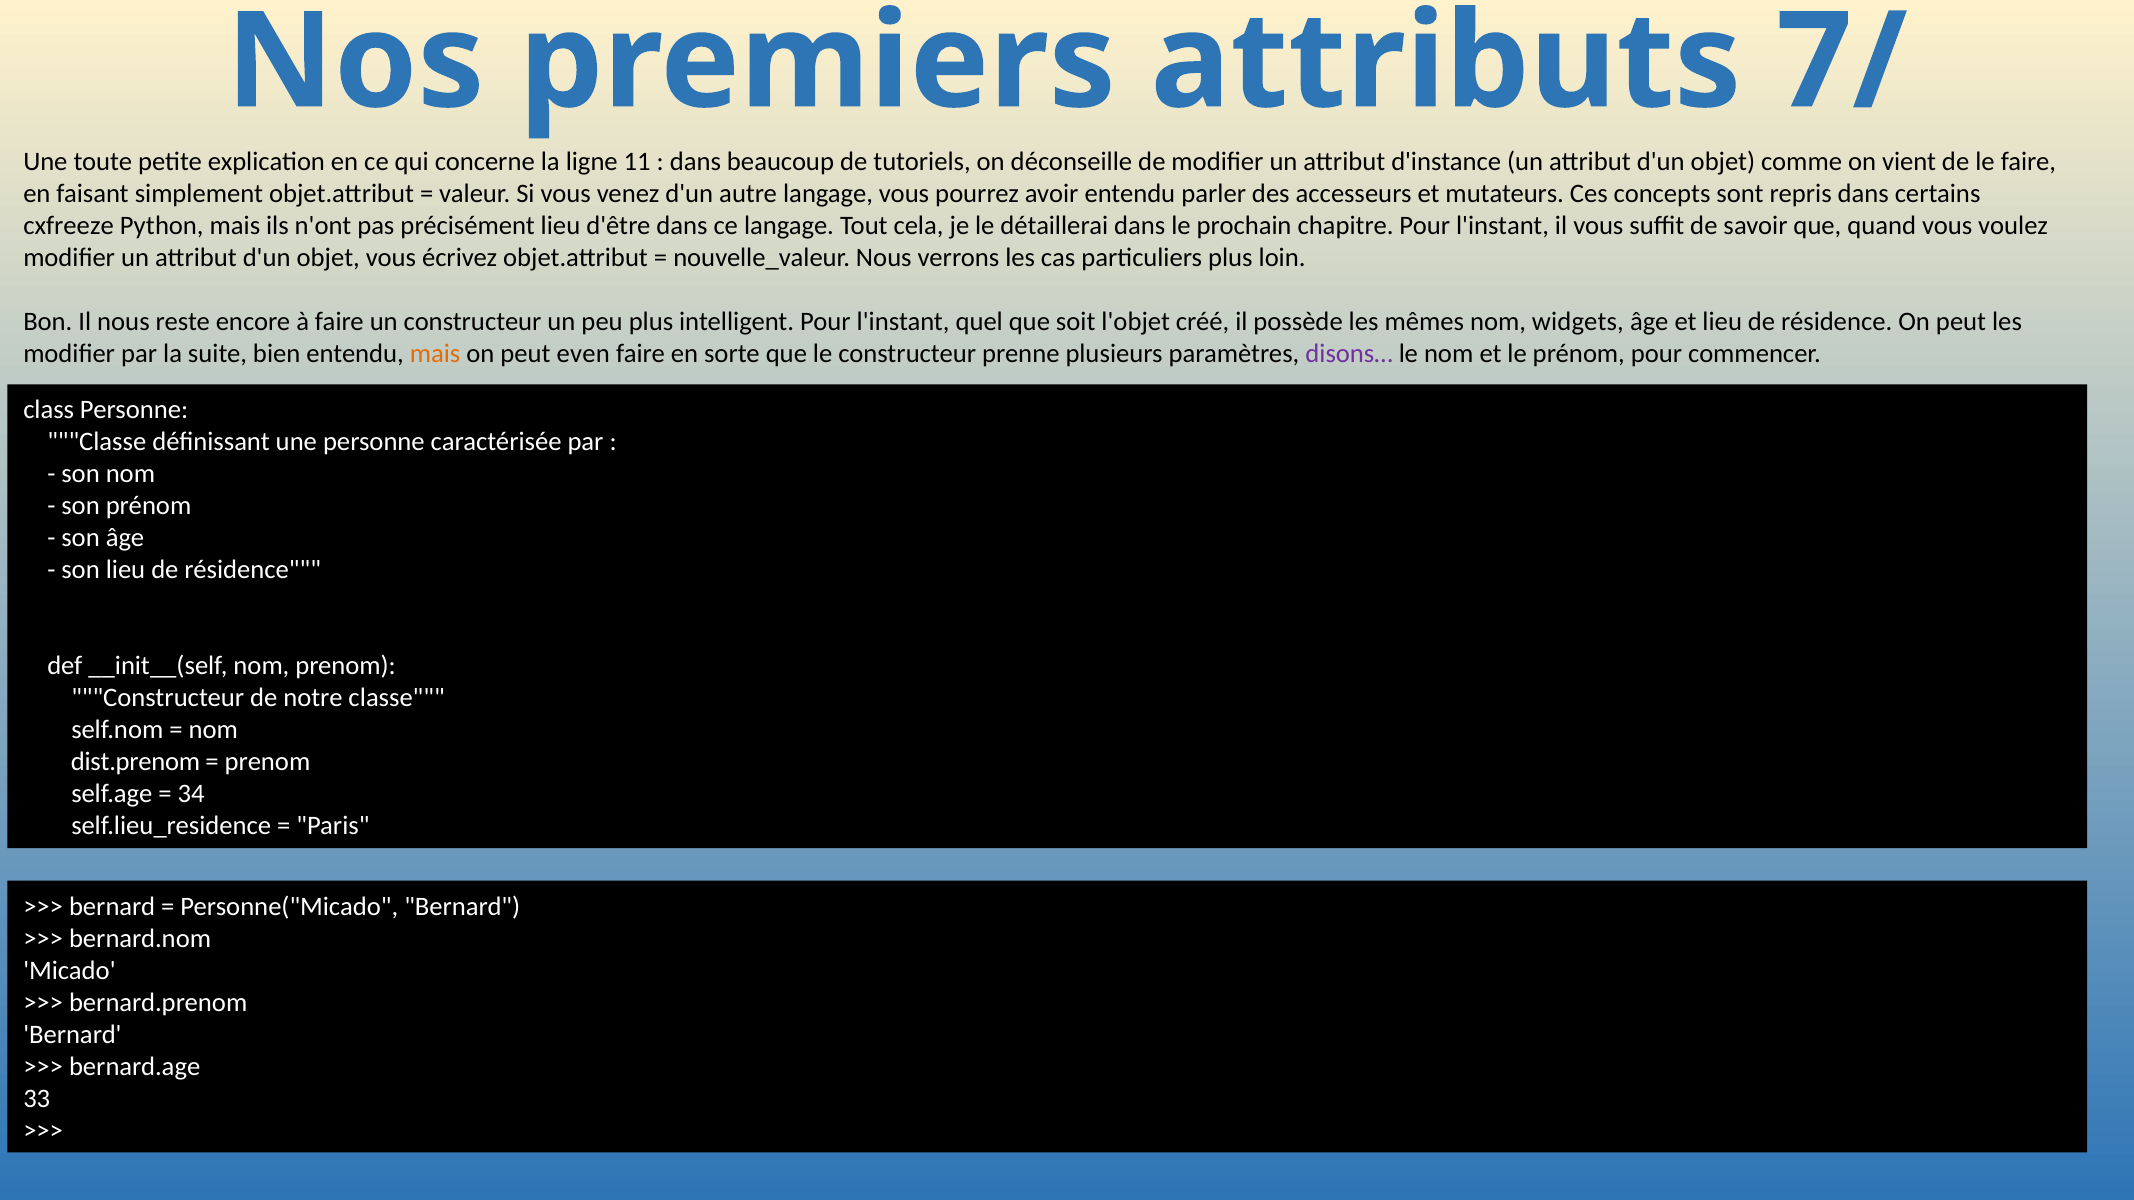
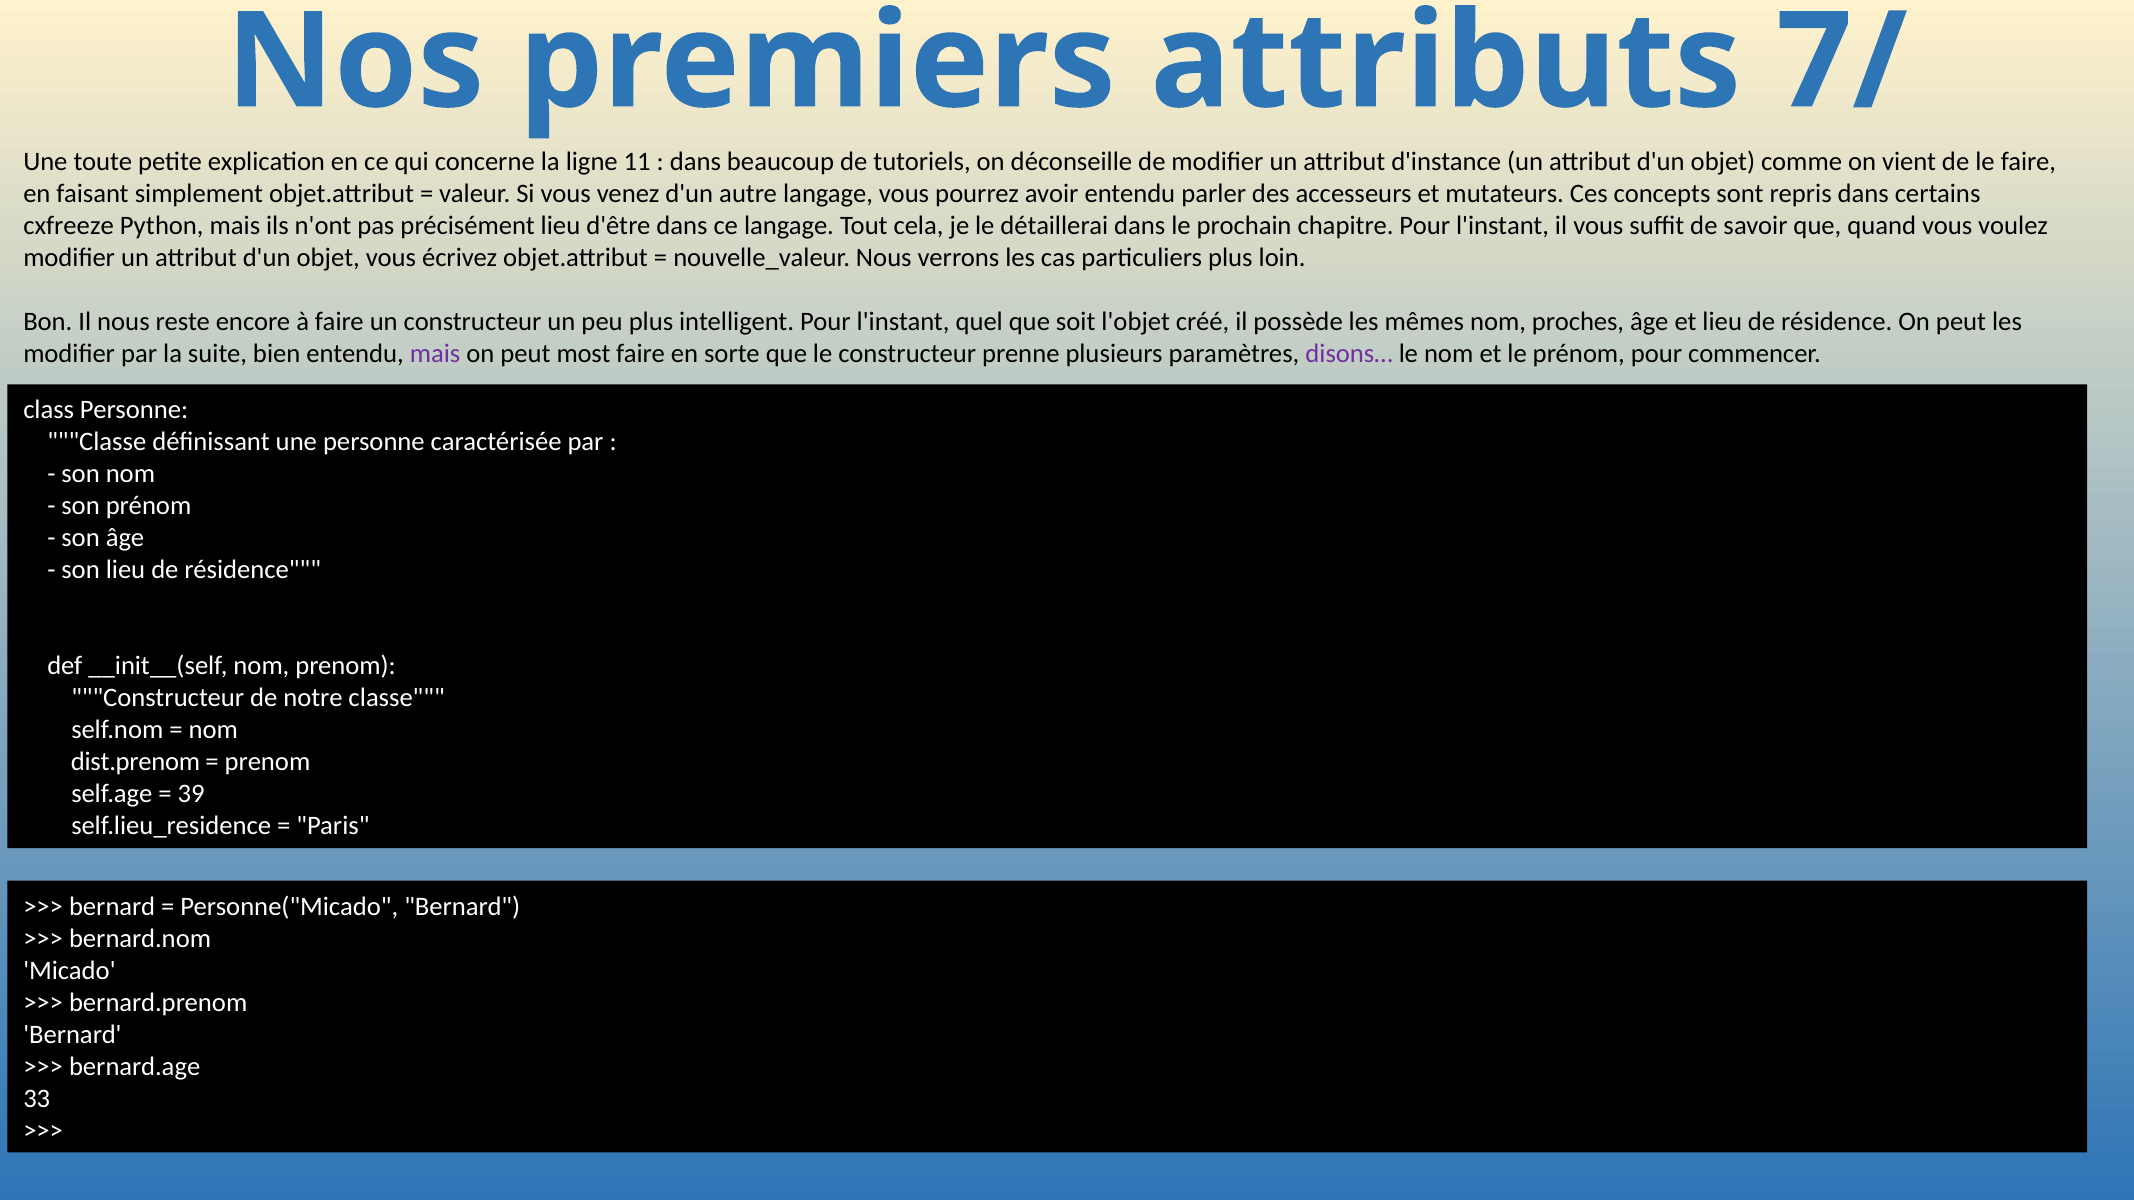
widgets: widgets -> proches
mais at (435, 353) colour: orange -> purple
even: even -> most
34: 34 -> 39
